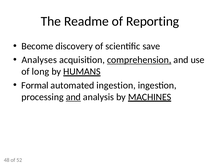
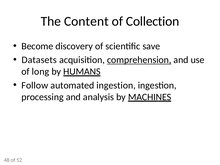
Readme: Readme -> Content
Reporting: Reporting -> Collection
Analyses: Analyses -> Datasets
Formal: Formal -> Follow
and at (73, 97) underline: present -> none
